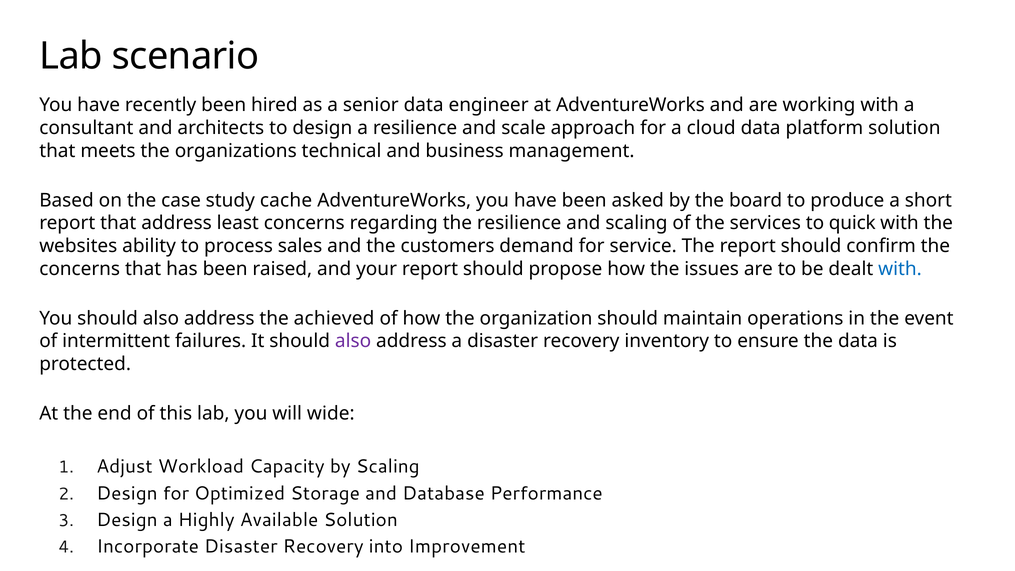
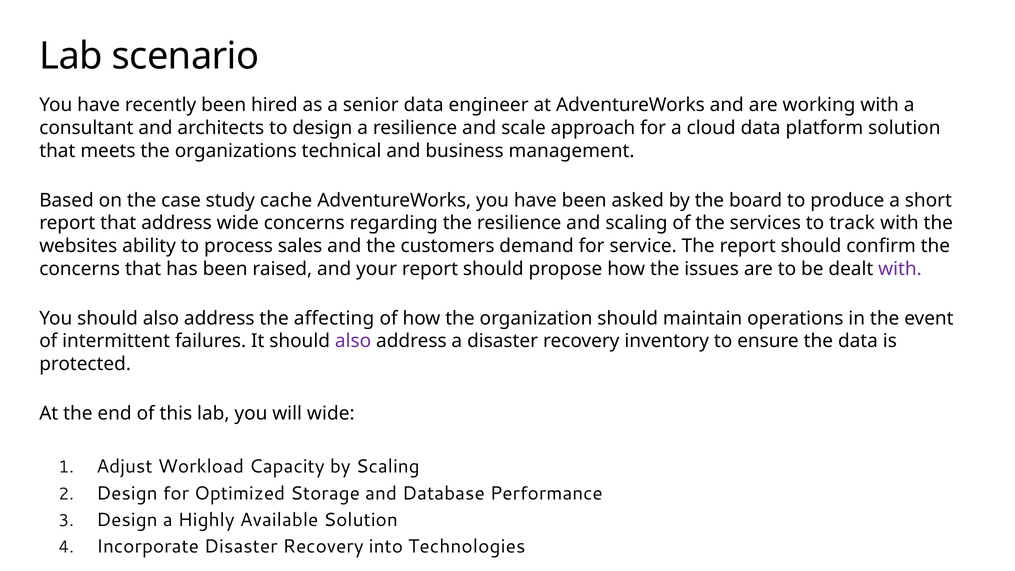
address least: least -> wide
quick: quick -> track
with at (900, 269) colour: blue -> purple
achieved: achieved -> affecting
Improvement: Improvement -> Technologies
